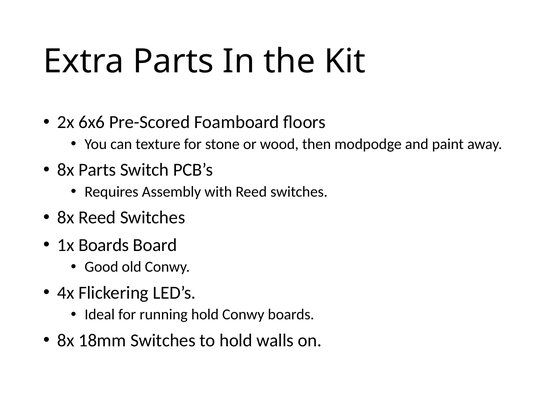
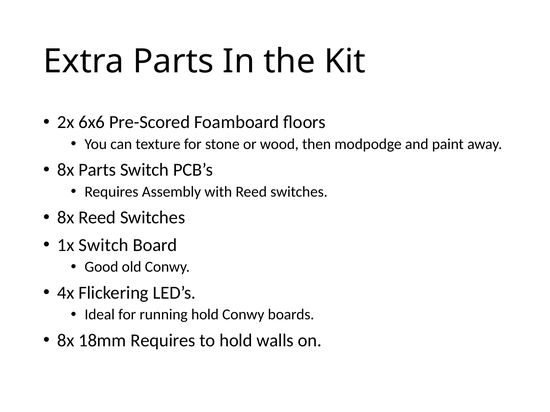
1x Boards: Boards -> Switch
18mm Switches: Switches -> Requires
